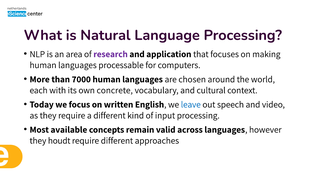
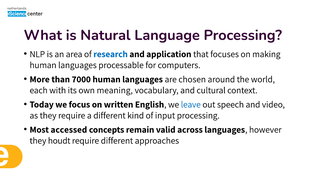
research colour: purple -> blue
concrete: concrete -> meaning
available: available -> accessed
